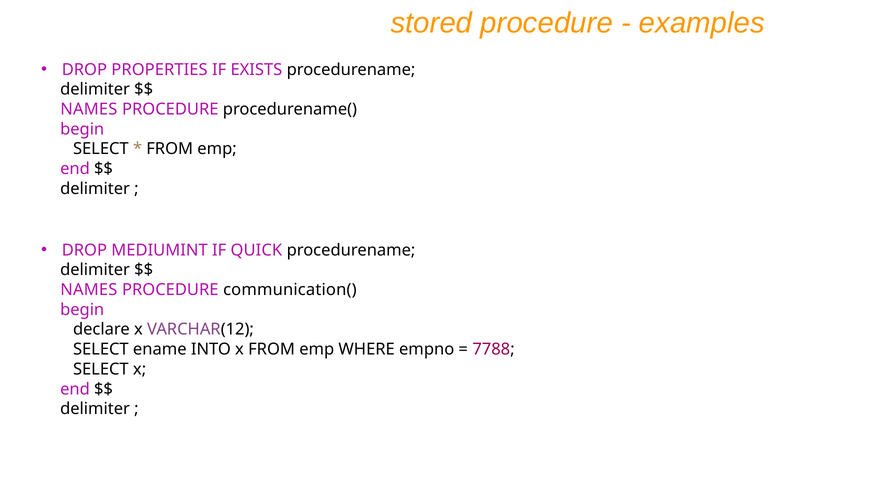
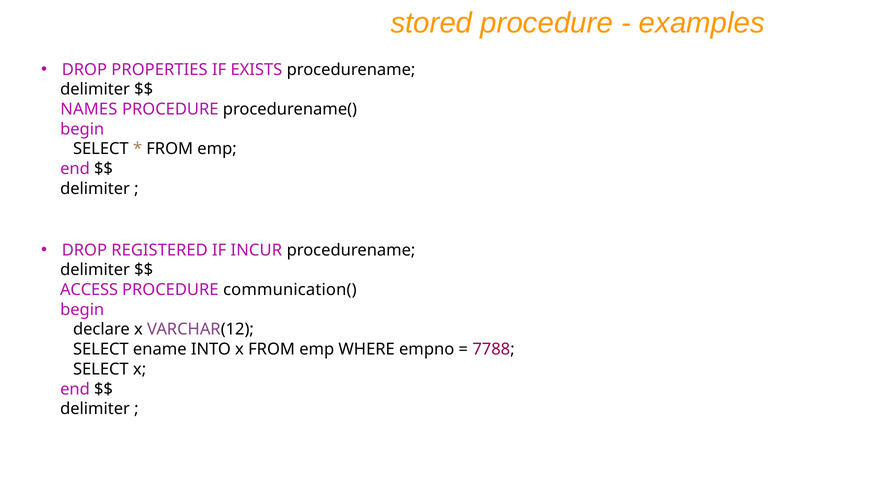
MEDIUMINT: MEDIUMINT -> REGISTERED
QUICK: QUICK -> INCUR
NAMES at (89, 290): NAMES -> ACCESS
